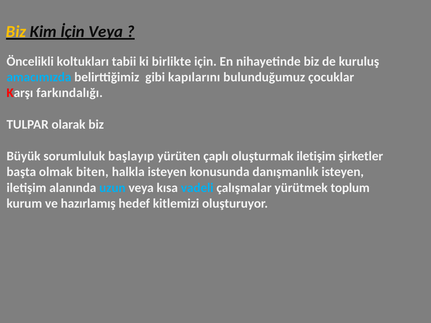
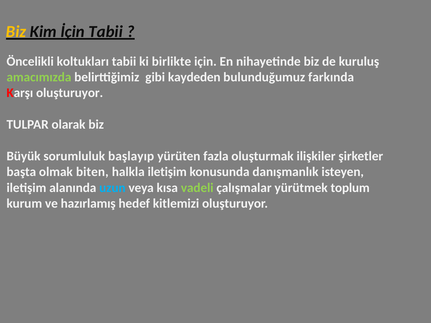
İçin Veya: Veya -> Tabii
amacımızda colour: light blue -> light green
kapılarını: kapılarını -> kaydeden
çocuklar: çocuklar -> farkında
Karşı farkındalığı: farkındalığı -> oluşturuyor
çaplı: çaplı -> fazla
oluşturmak iletişim: iletişim -> ilişkiler
halkla isteyen: isteyen -> iletişim
vadeli colour: light blue -> light green
